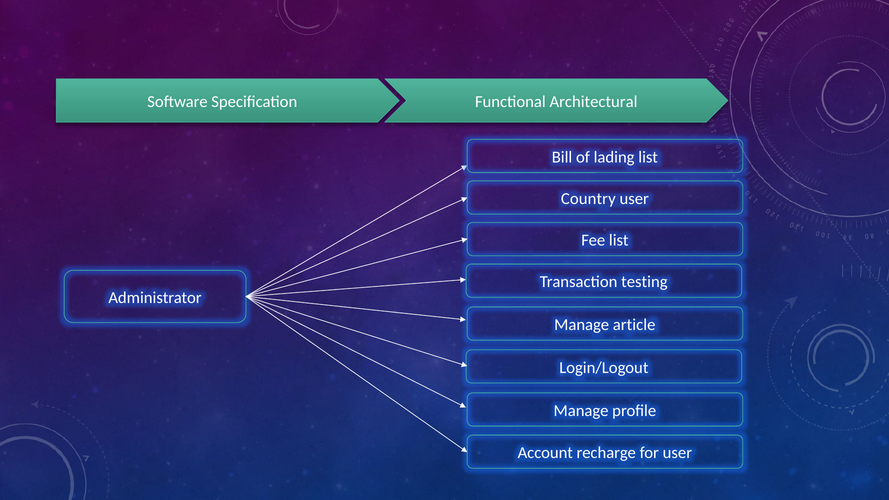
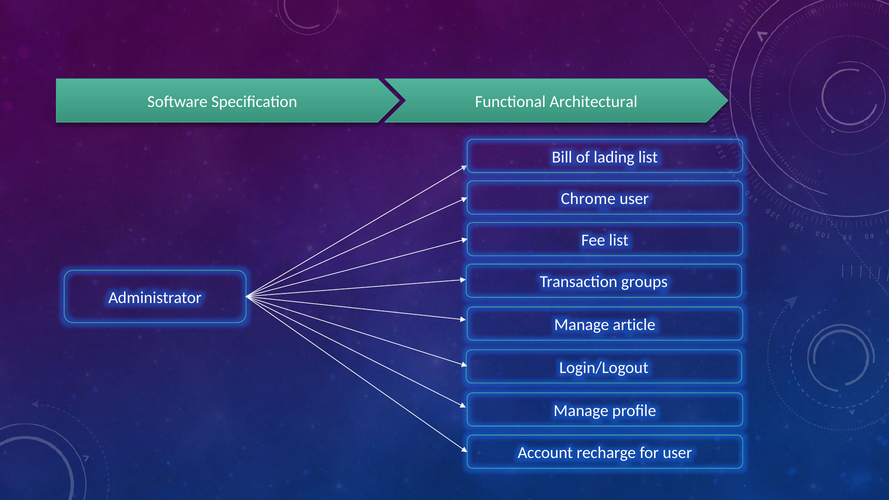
Country: Country -> Chrome
testing: testing -> groups
